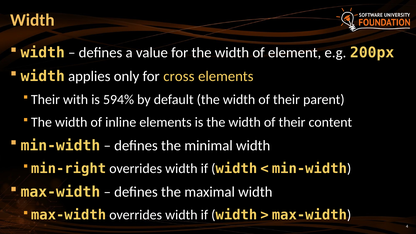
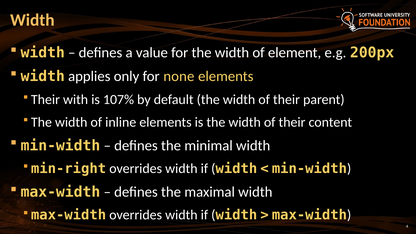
cross: cross -> none
594%: 594% -> 107%
